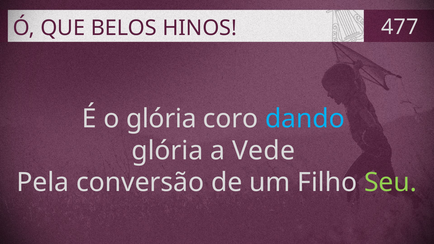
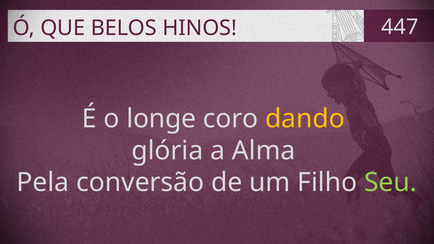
477: 477 -> 447
o glória: glória -> longe
dando colour: light blue -> yellow
Vede: Vede -> Alma
